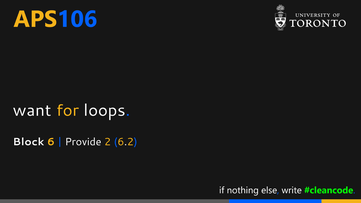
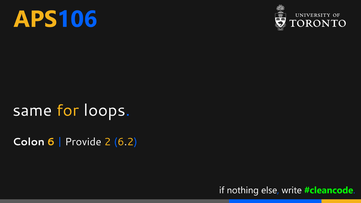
want: want -> same
Block: Block -> Colon
